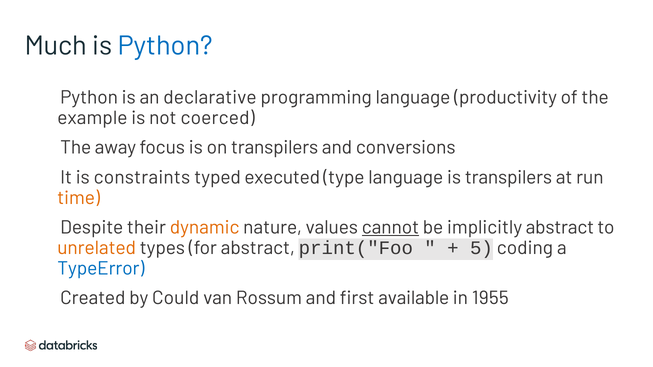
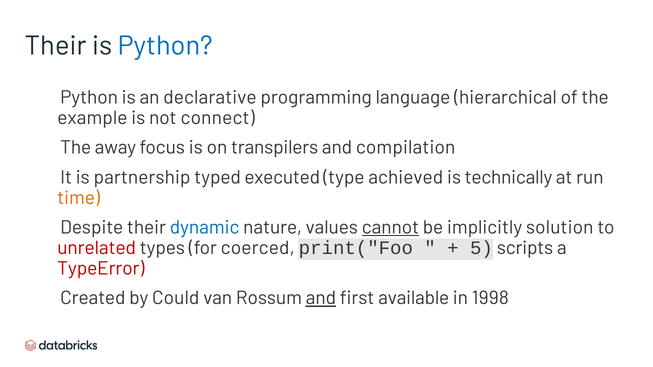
Much at (56, 46): Much -> Their
productivity: productivity -> hierarchical
coerced: coerced -> connect
conversions: conversions -> compilation
constraints: constraints -> partnership
type language: language -> achieved
is transpilers: transpilers -> technically
dynamic colour: orange -> blue
implicitly abstract: abstract -> solution
unrelated colour: orange -> red
for abstract: abstract -> coerced
coding: coding -> scripts
TypeError colour: blue -> red
and at (321, 298) underline: none -> present
1955: 1955 -> 1998
